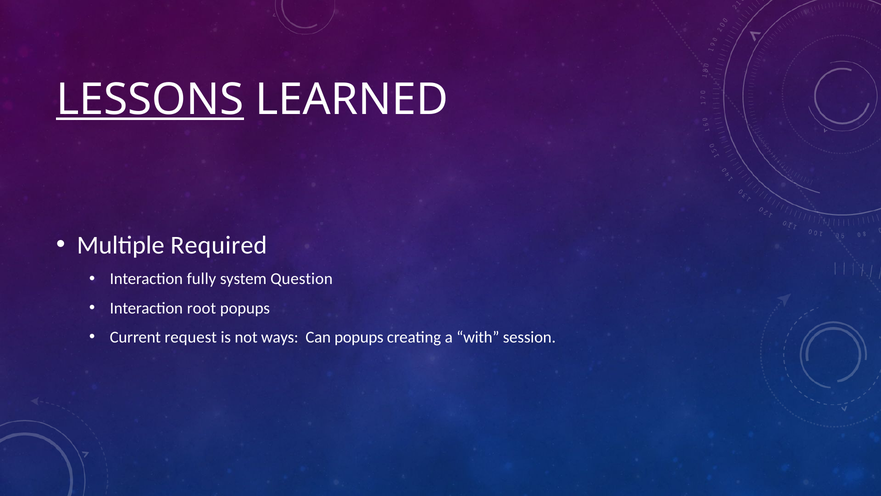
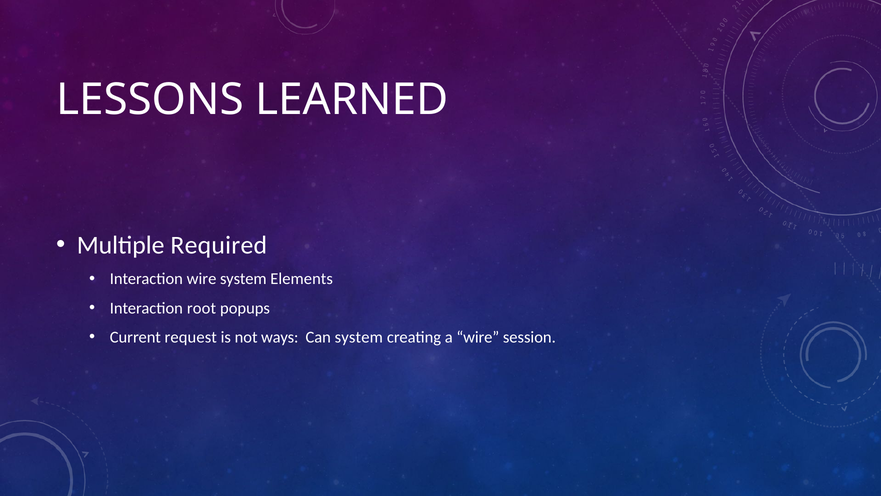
LESSONS underline: present -> none
Interaction fully: fully -> wire
Question: Question -> Elements
Can popups: popups -> system
a with: with -> wire
